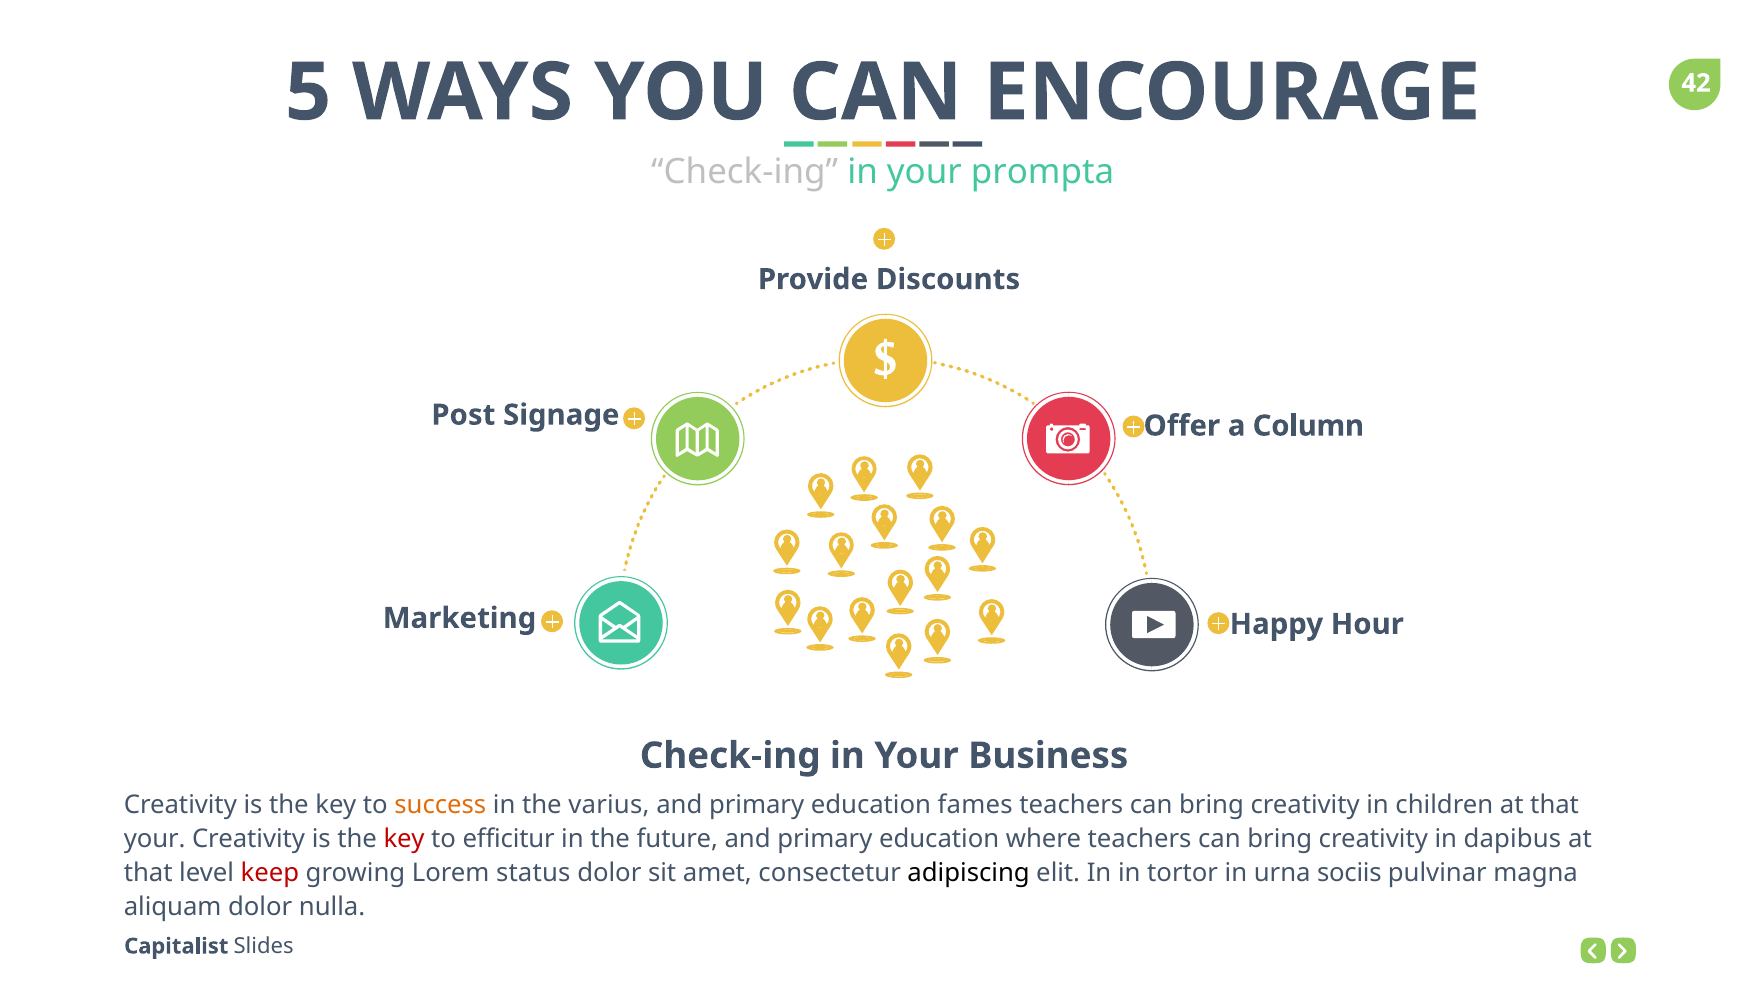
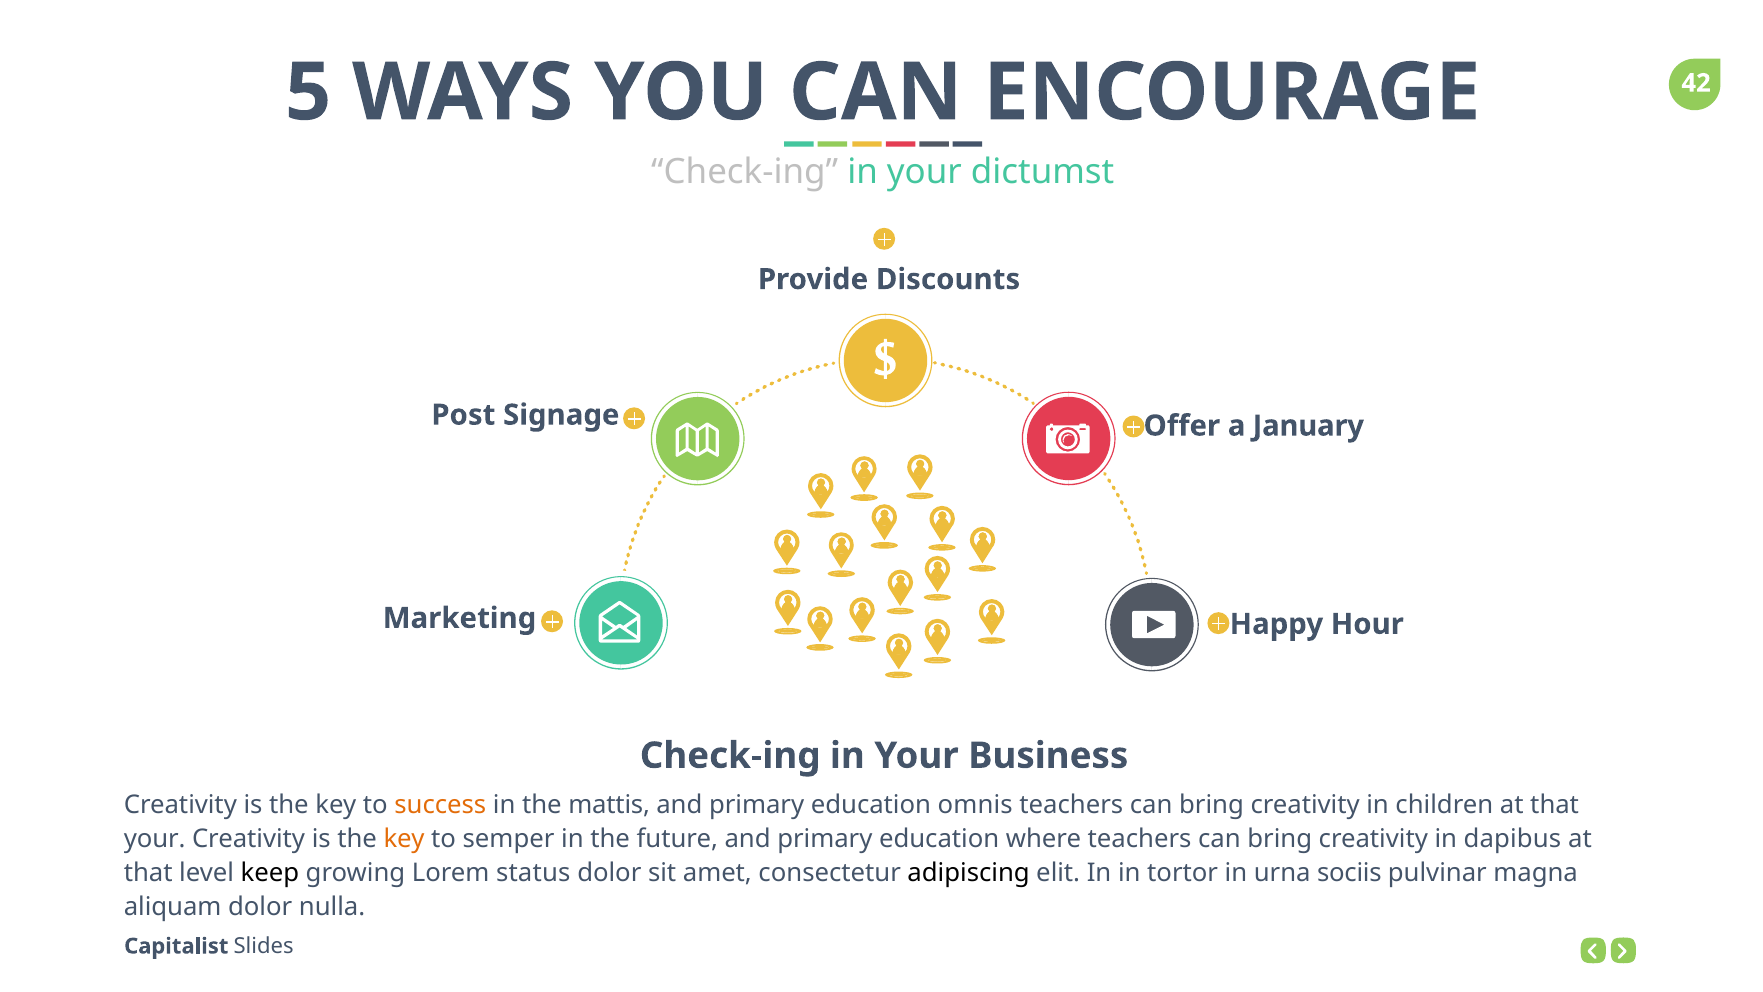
prompta: prompta -> dictumst
Column: Column -> January
varius: varius -> mattis
fames: fames -> omnis
key at (404, 839) colour: red -> orange
efficitur: efficitur -> semper
keep colour: red -> black
